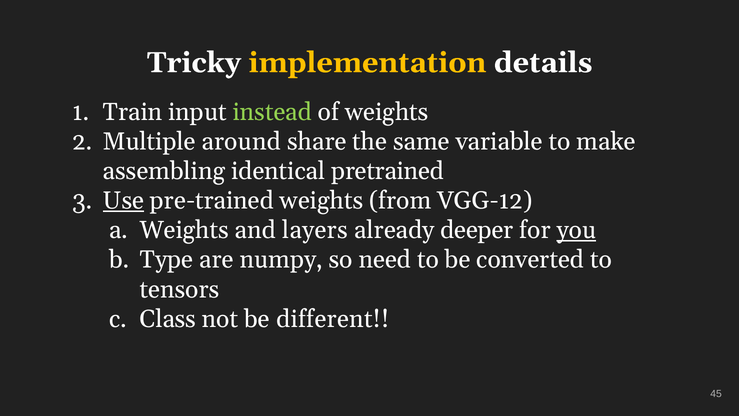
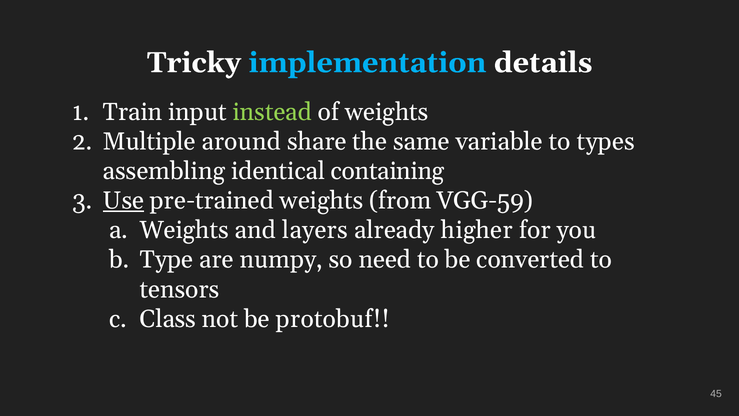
implementation colour: yellow -> light blue
make: make -> types
pretrained: pretrained -> containing
VGG-12: VGG-12 -> VGG-59
deeper: deeper -> higher
you underline: present -> none
different: different -> protobuf
